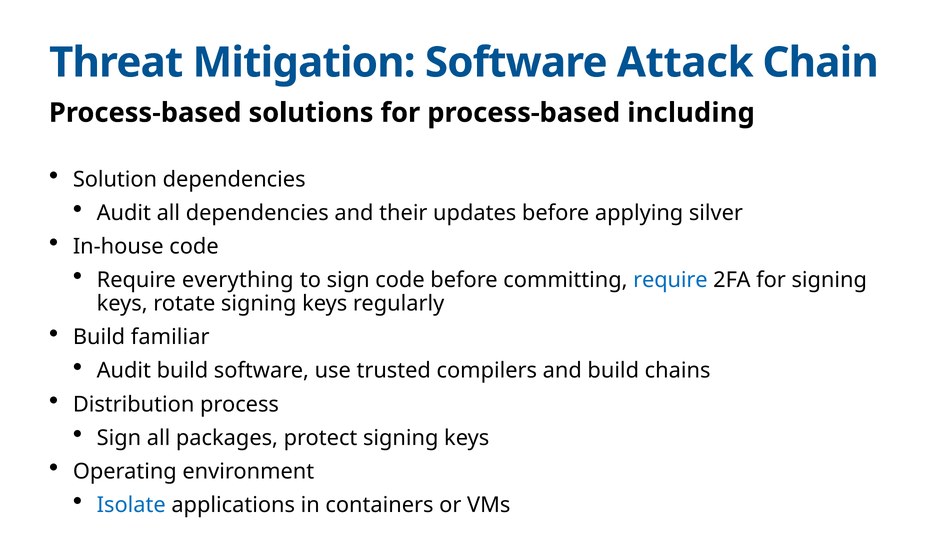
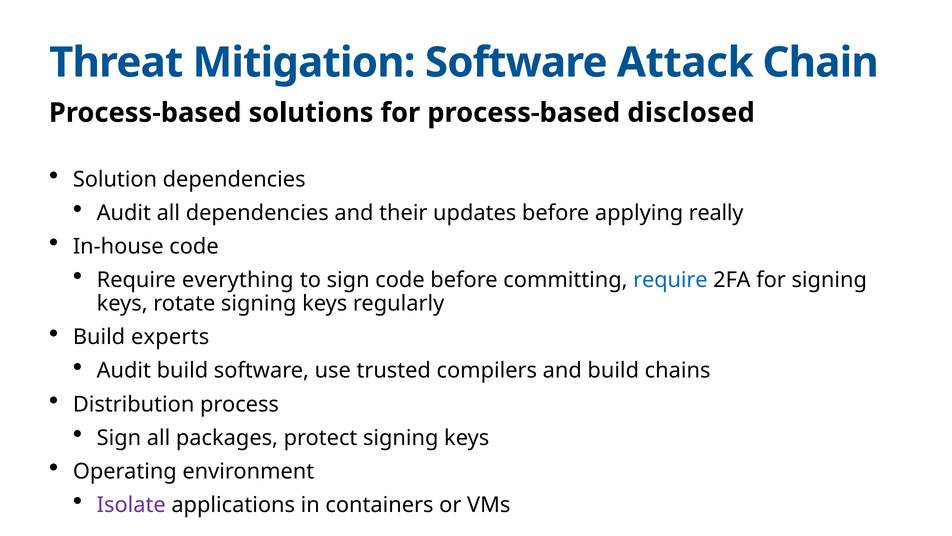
including: including -> disclosed
silver: silver -> really
familiar: familiar -> experts
Isolate colour: blue -> purple
